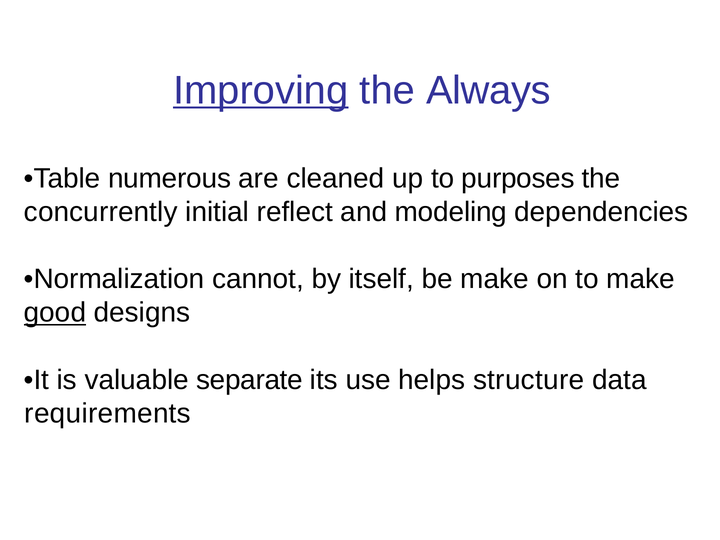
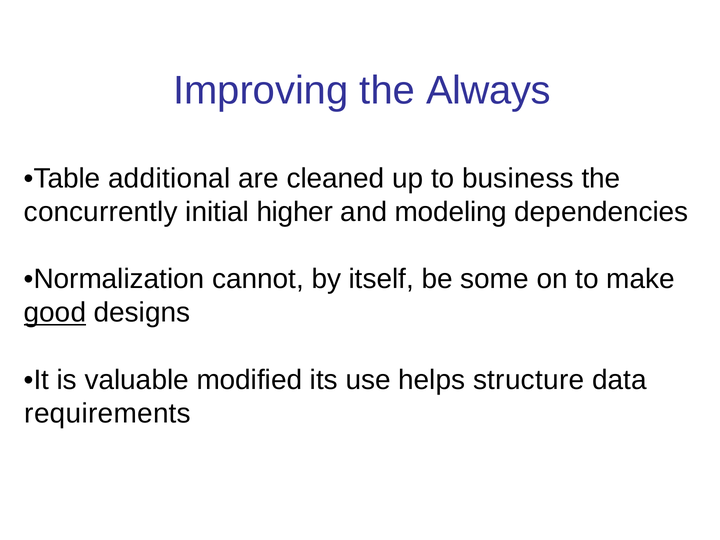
Improving underline: present -> none
numerous: numerous -> additional
purposes: purposes -> business
reflect: reflect -> higher
be make: make -> some
separate: separate -> modified
